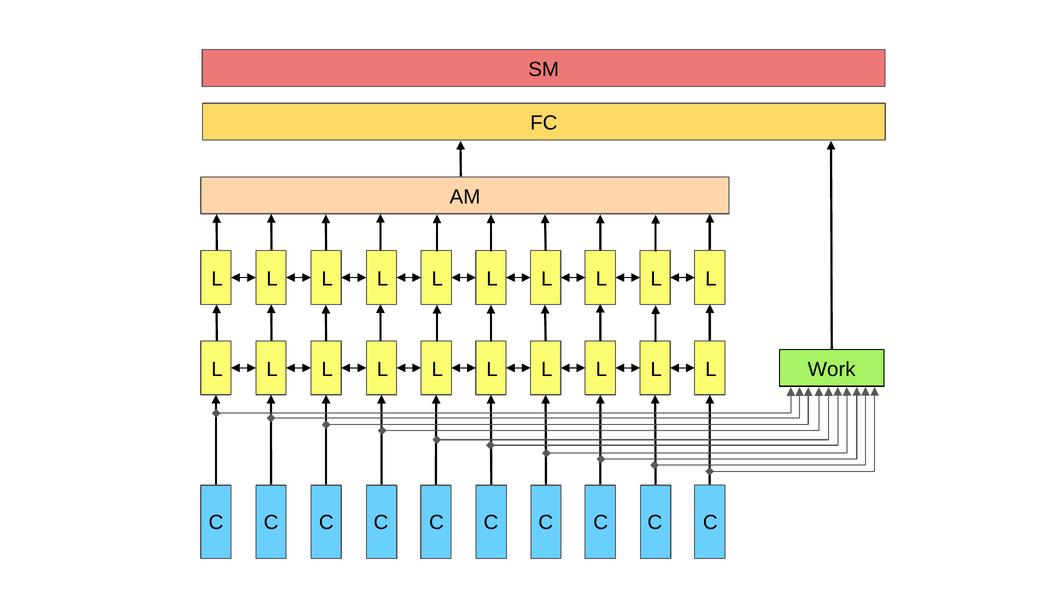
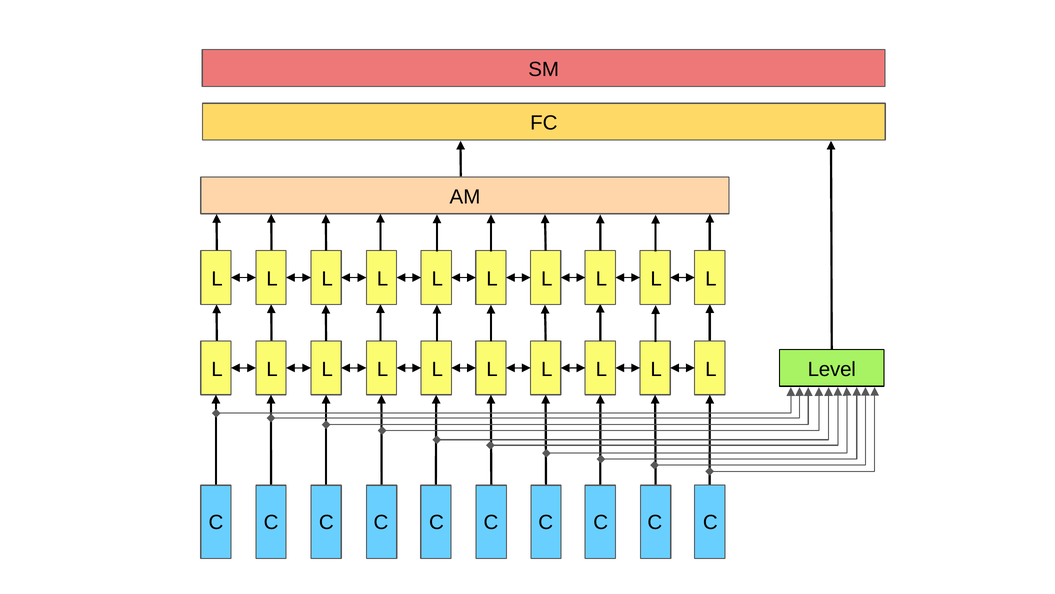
Work: Work -> Level
